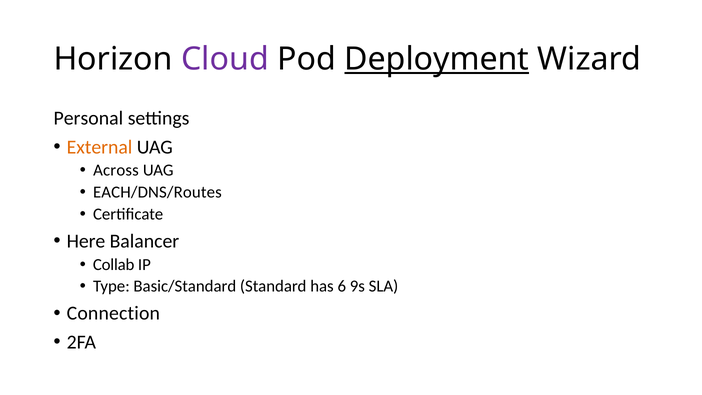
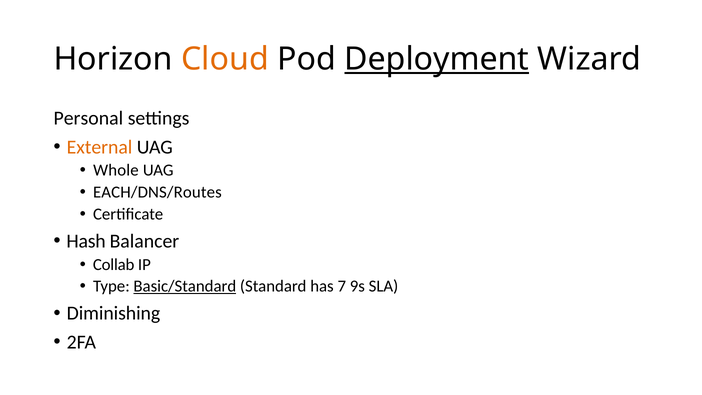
Cloud colour: purple -> orange
Across: Across -> Whole
Here: Here -> Hash
Basic/Standard underline: none -> present
6: 6 -> 7
Connection: Connection -> Diminishing
